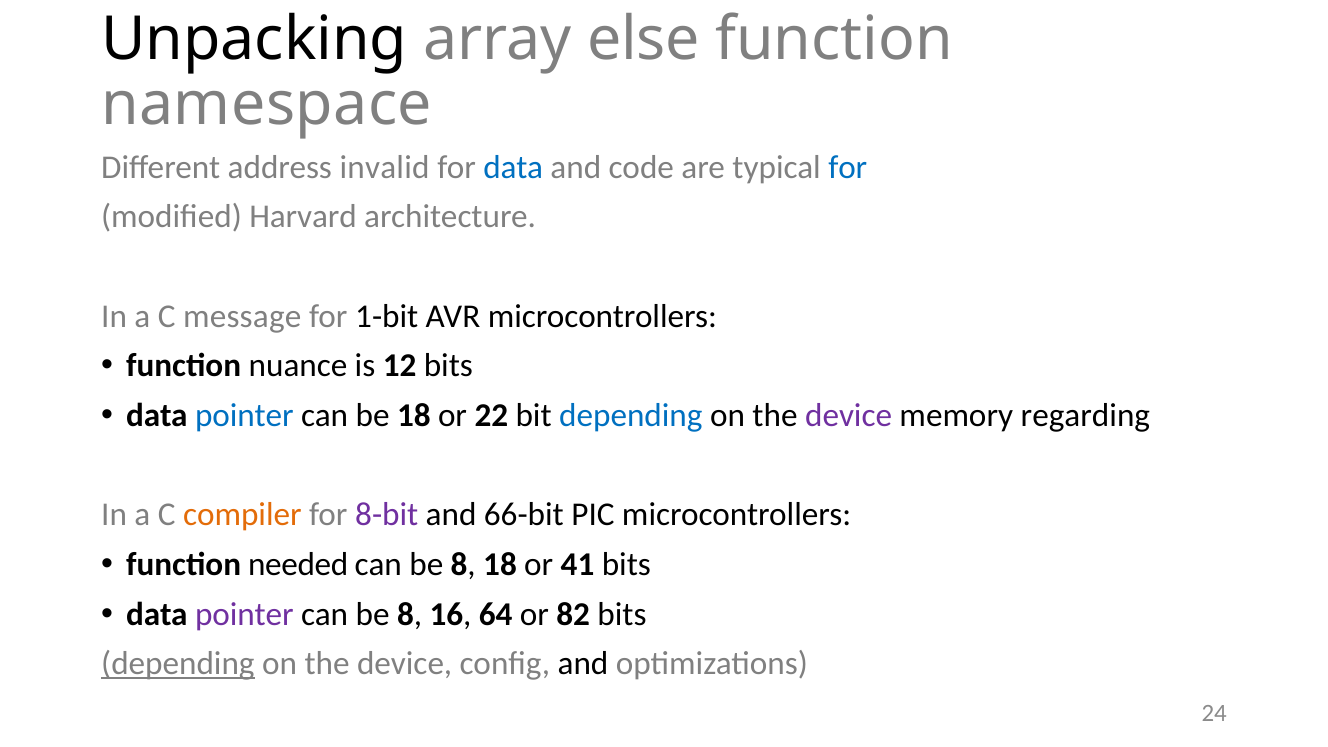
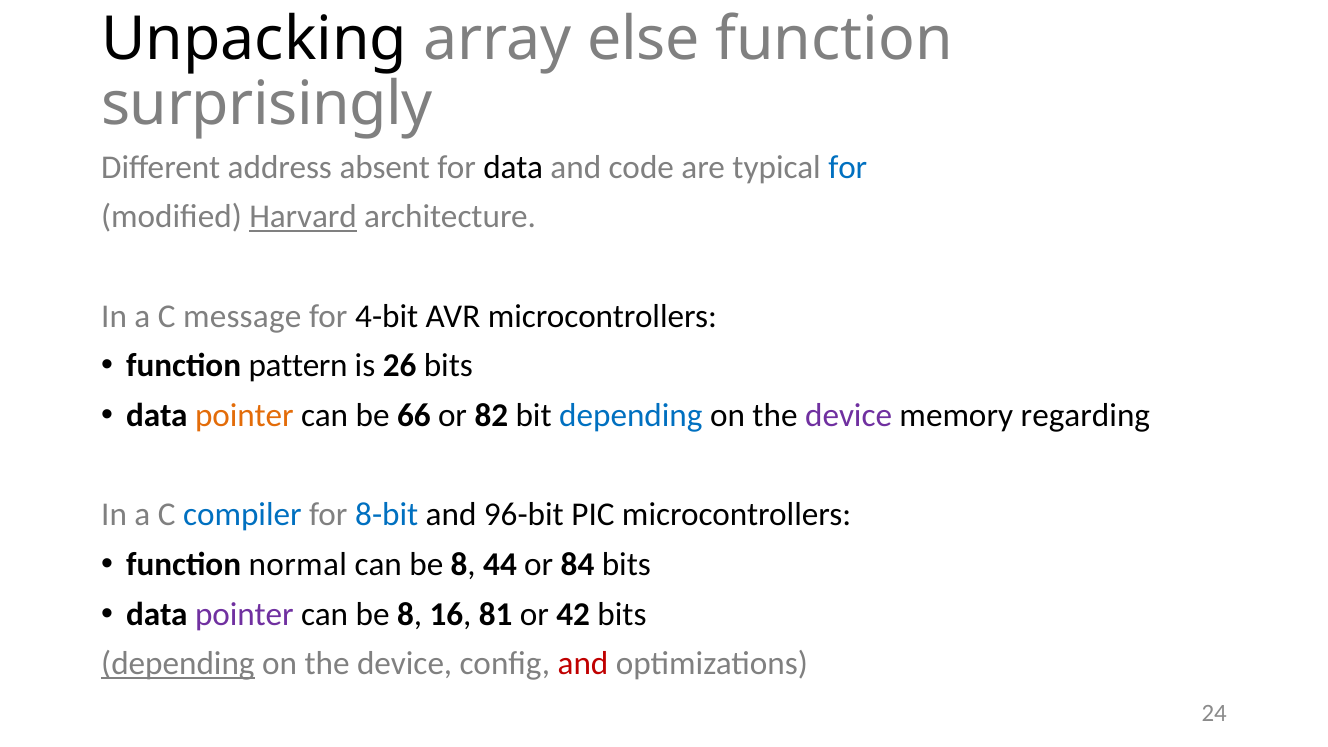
namespace: namespace -> surprisingly
invalid: invalid -> absent
data at (513, 167) colour: blue -> black
Harvard underline: none -> present
1-bit: 1-bit -> 4-bit
nuance: nuance -> pattern
12: 12 -> 26
pointer at (244, 416) colour: blue -> orange
be 18: 18 -> 66
22: 22 -> 82
compiler colour: orange -> blue
8-bit colour: purple -> blue
66-bit: 66-bit -> 96-bit
needed: needed -> normal
8 18: 18 -> 44
41: 41 -> 84
64: 64 -> 81
82: 82 -> 42
and at (583, 664) colour: black -> red
